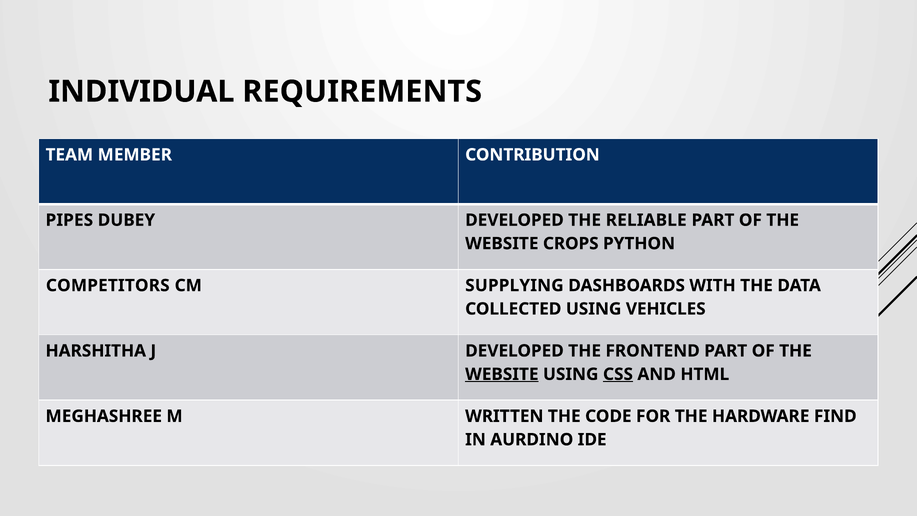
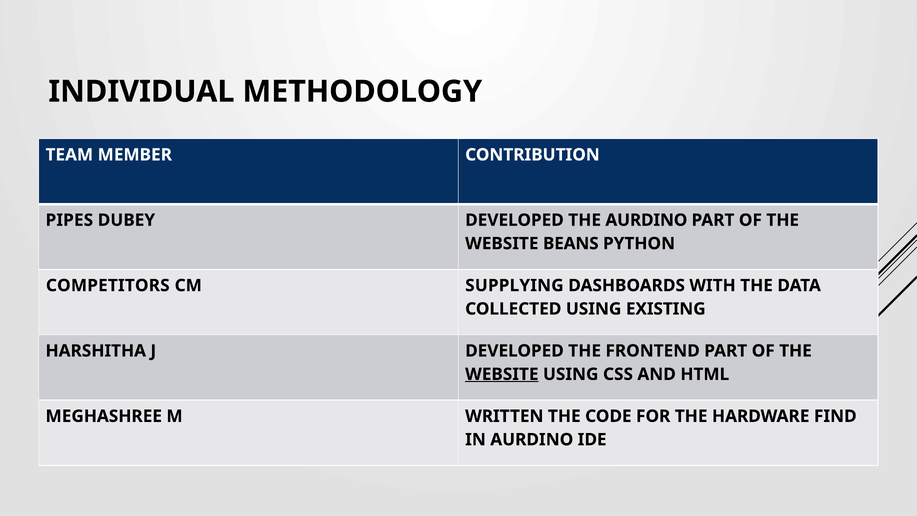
REQUIREMENTS: REQUIREMENTS -> METHODOLOGY
THE RELIABLE: RELIABLE -> AURDINO
CROPS: CROPS -> BEANS
VEHICLES: VEHICLES -> EXISTING
CSS underline: present -> none
